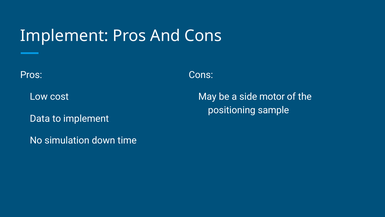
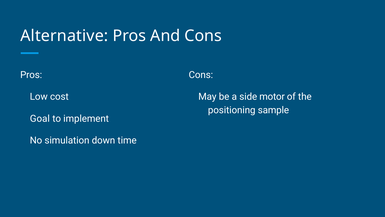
Implement at (64, 36): Implement -> Alternative
Data: Data -> Goal
